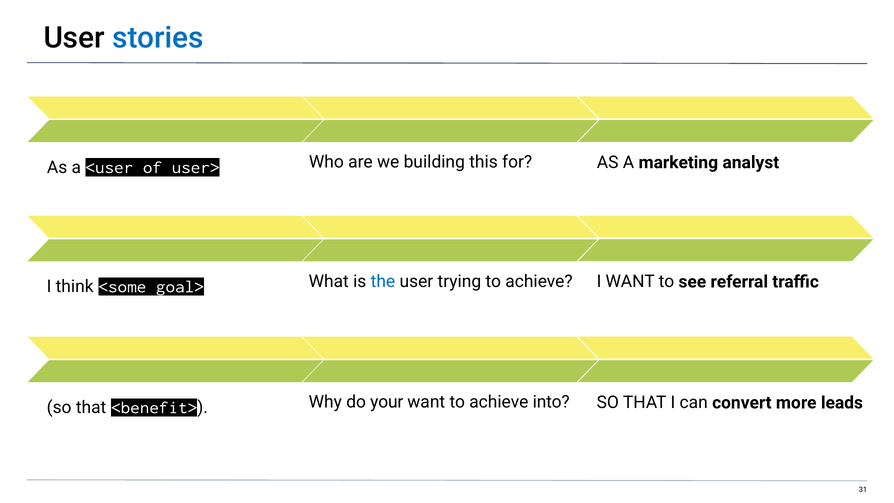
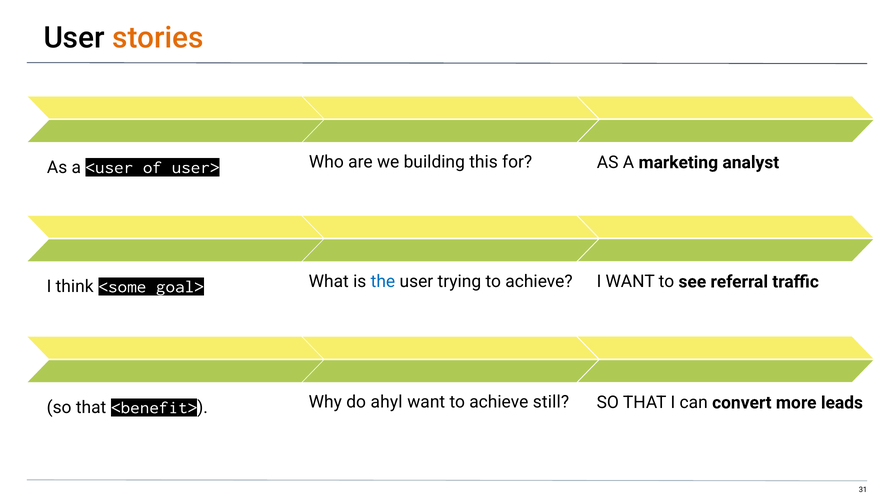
stories colour: blue -> orange
your: your -> ahyl
into: into -> still
